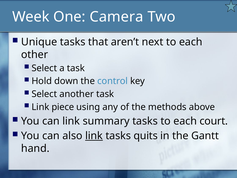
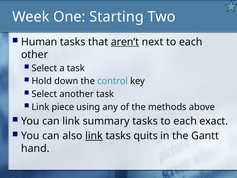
Camera: Camera -> Starting
Unique: Unique -> Human
aren’t underline: none -> present
court: court -> exact
